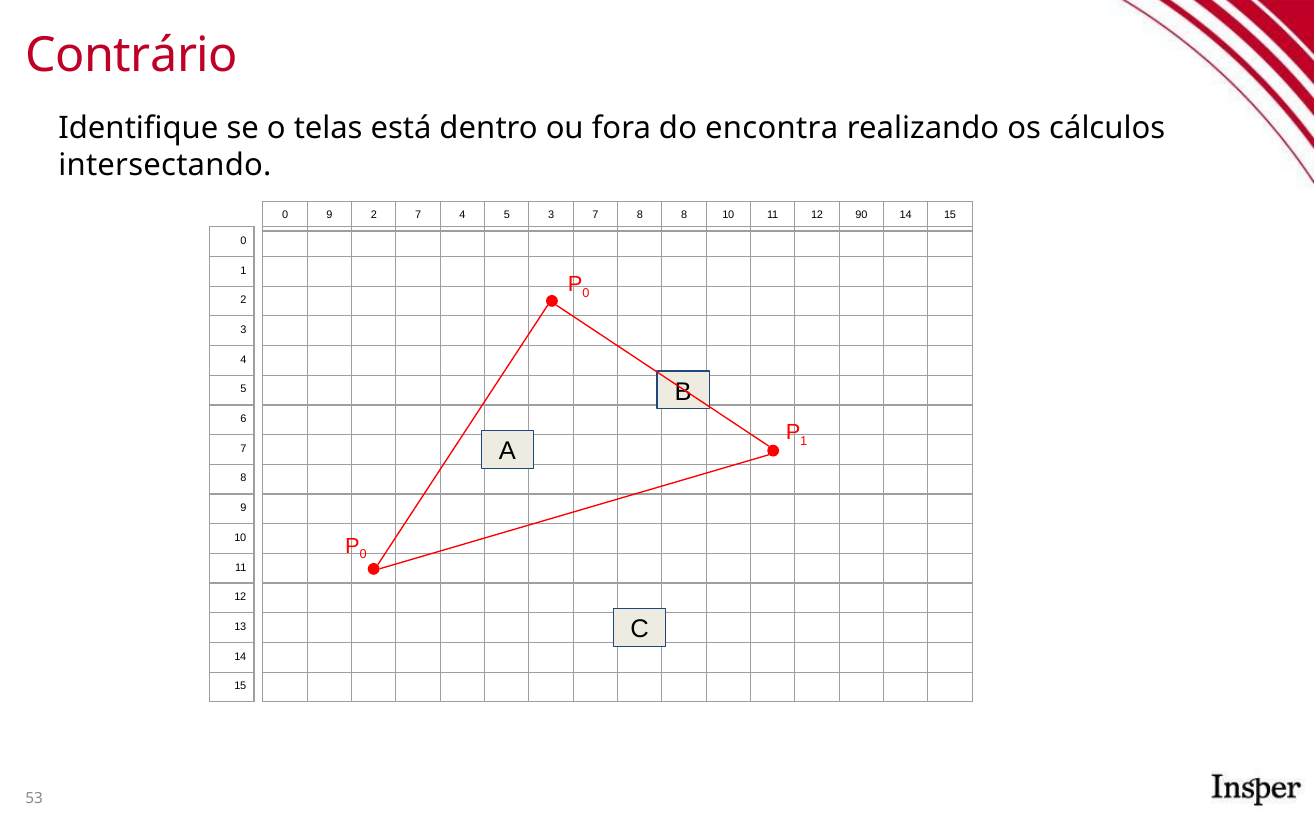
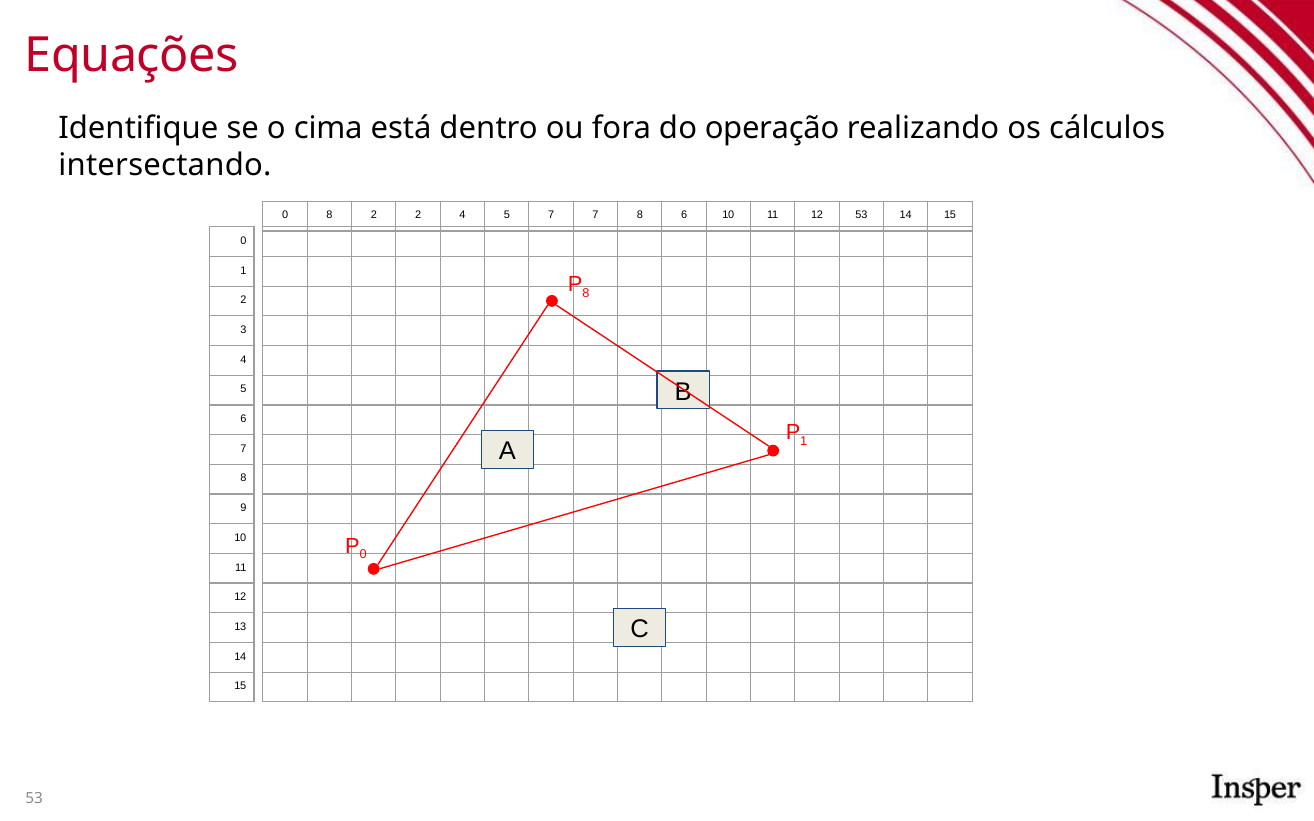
Contrário: Contrário -> Equações
telas: telas -> cima
encontra: encontra -> operação
0 9: 9 -> 8
2 7: 7 -> 2
5 3: 3 -> 7
8 8: 8 -> 6
12 90: 90 -> 53
0 at (586, 293): 0 -> 8
